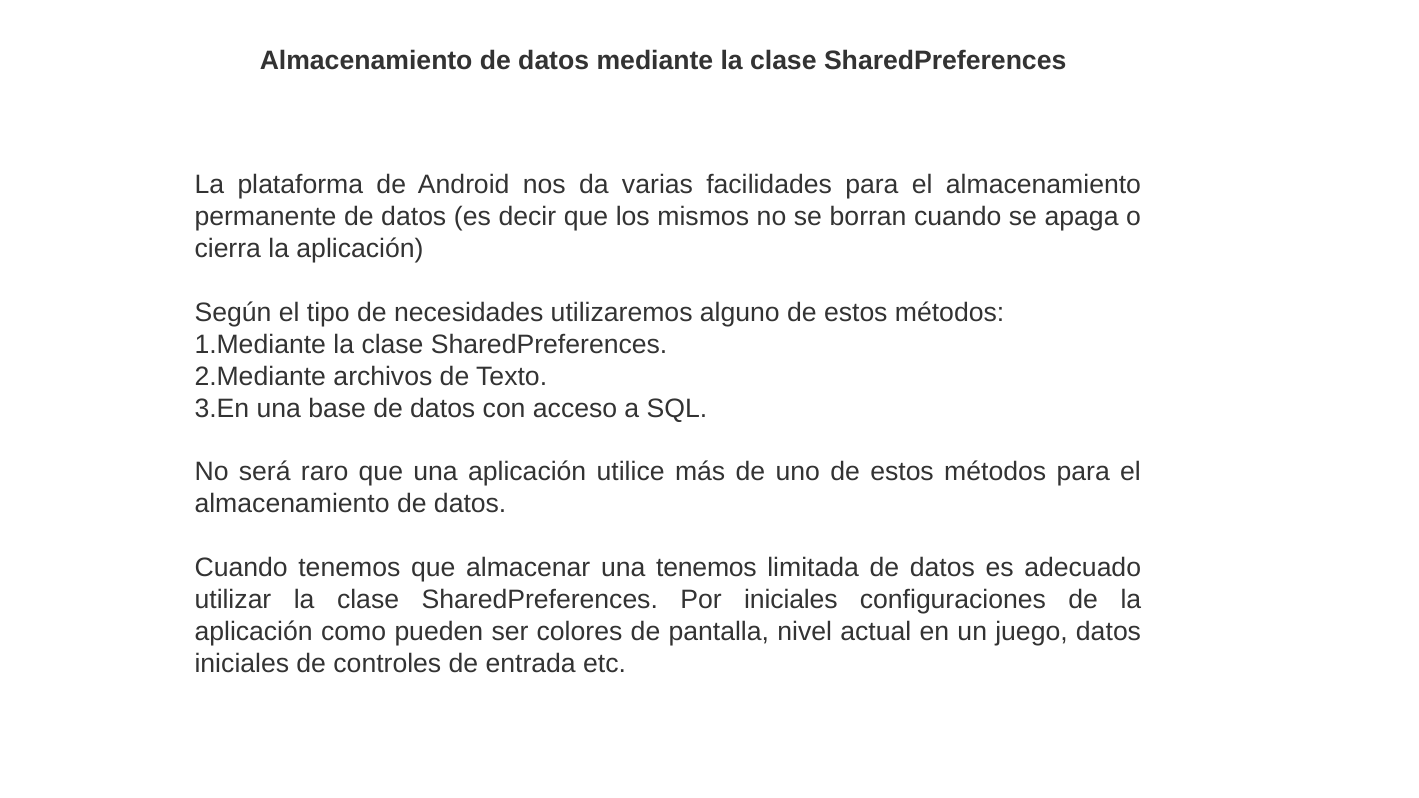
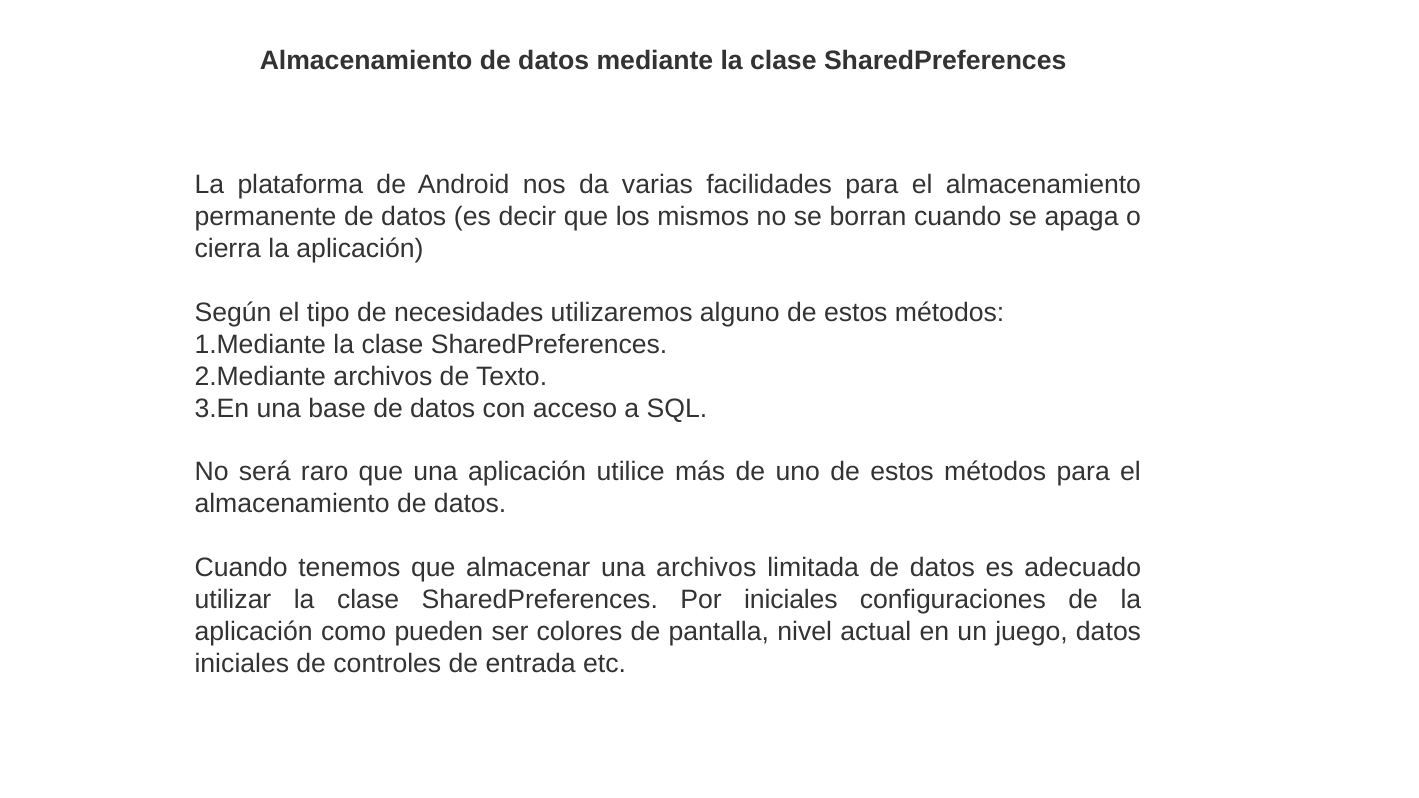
una tenemos: tenemos -> archivos
